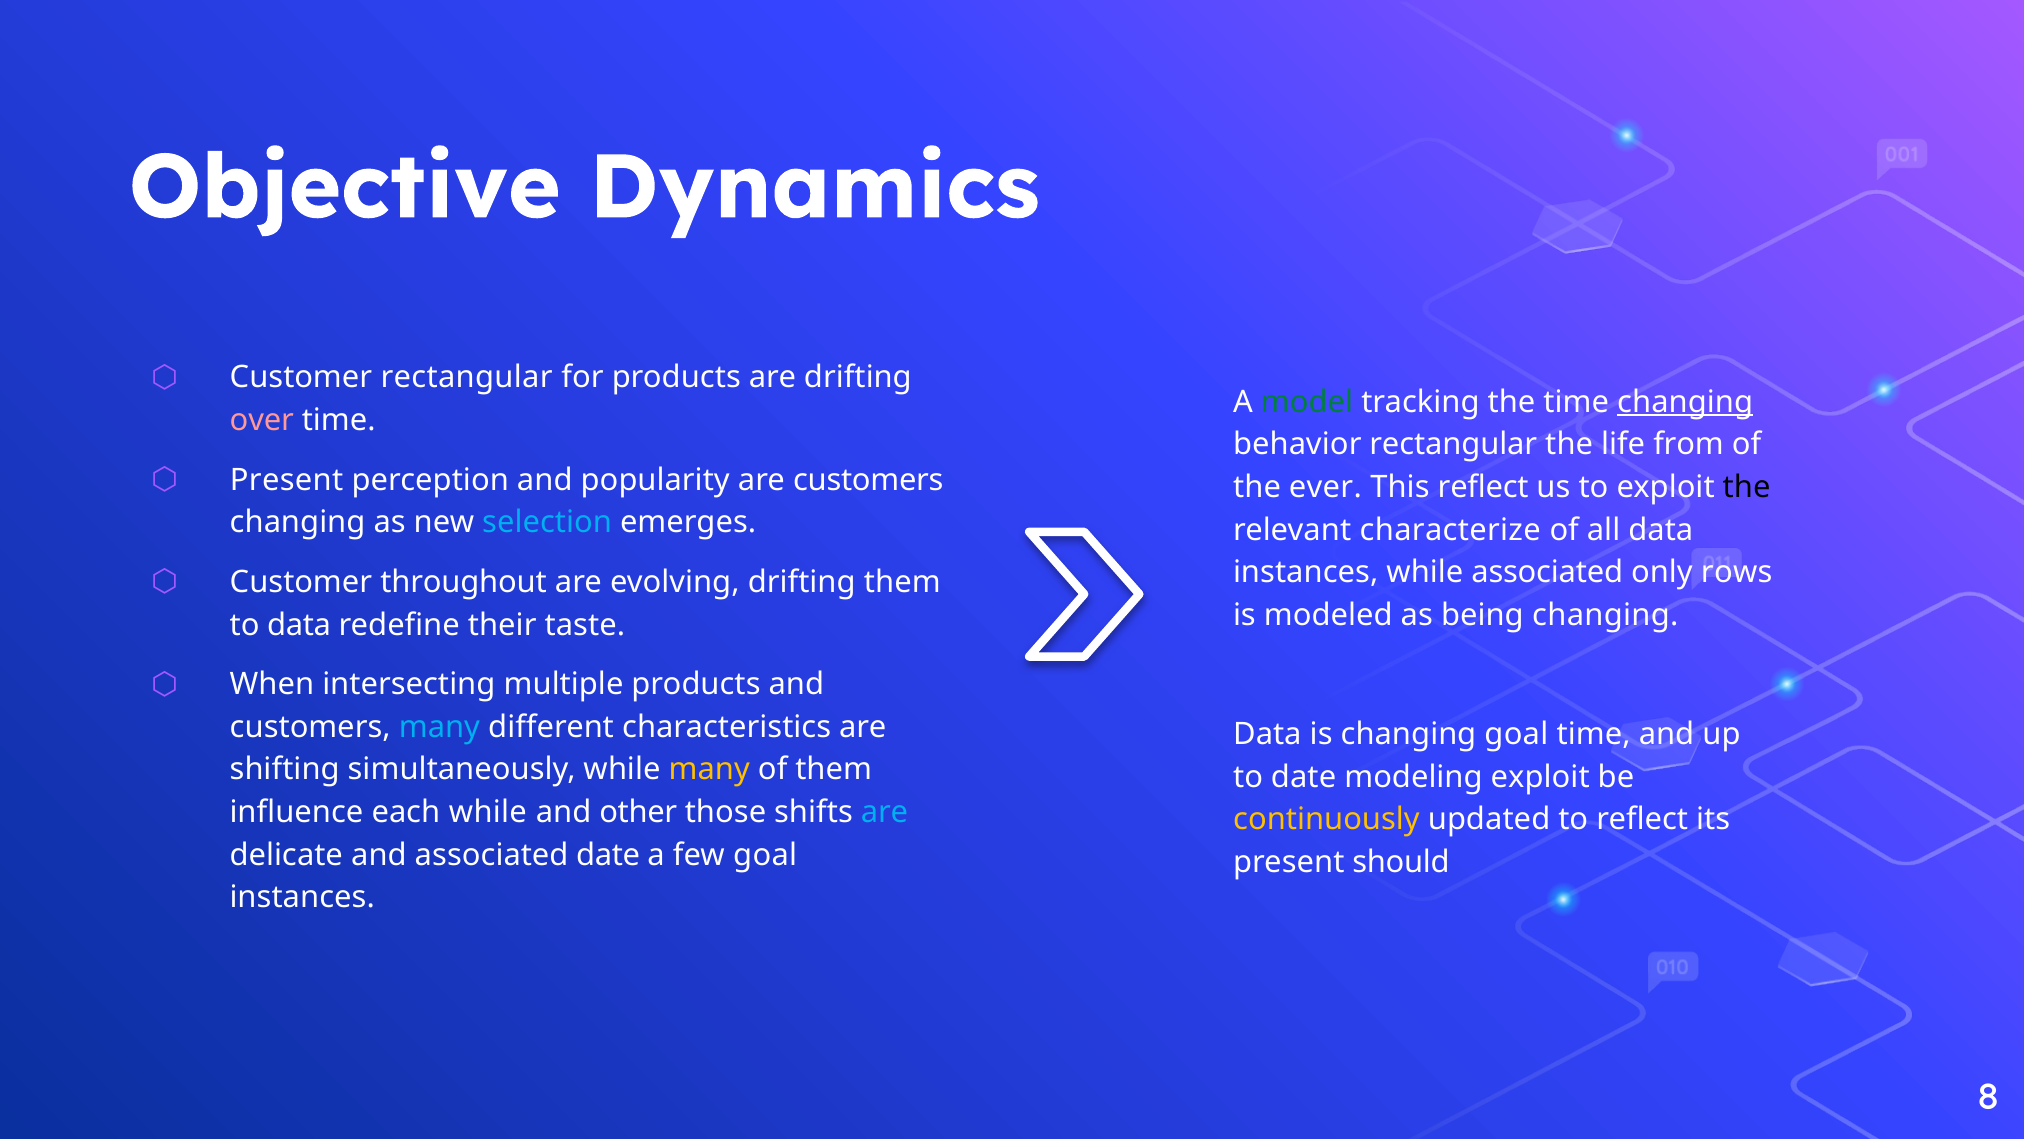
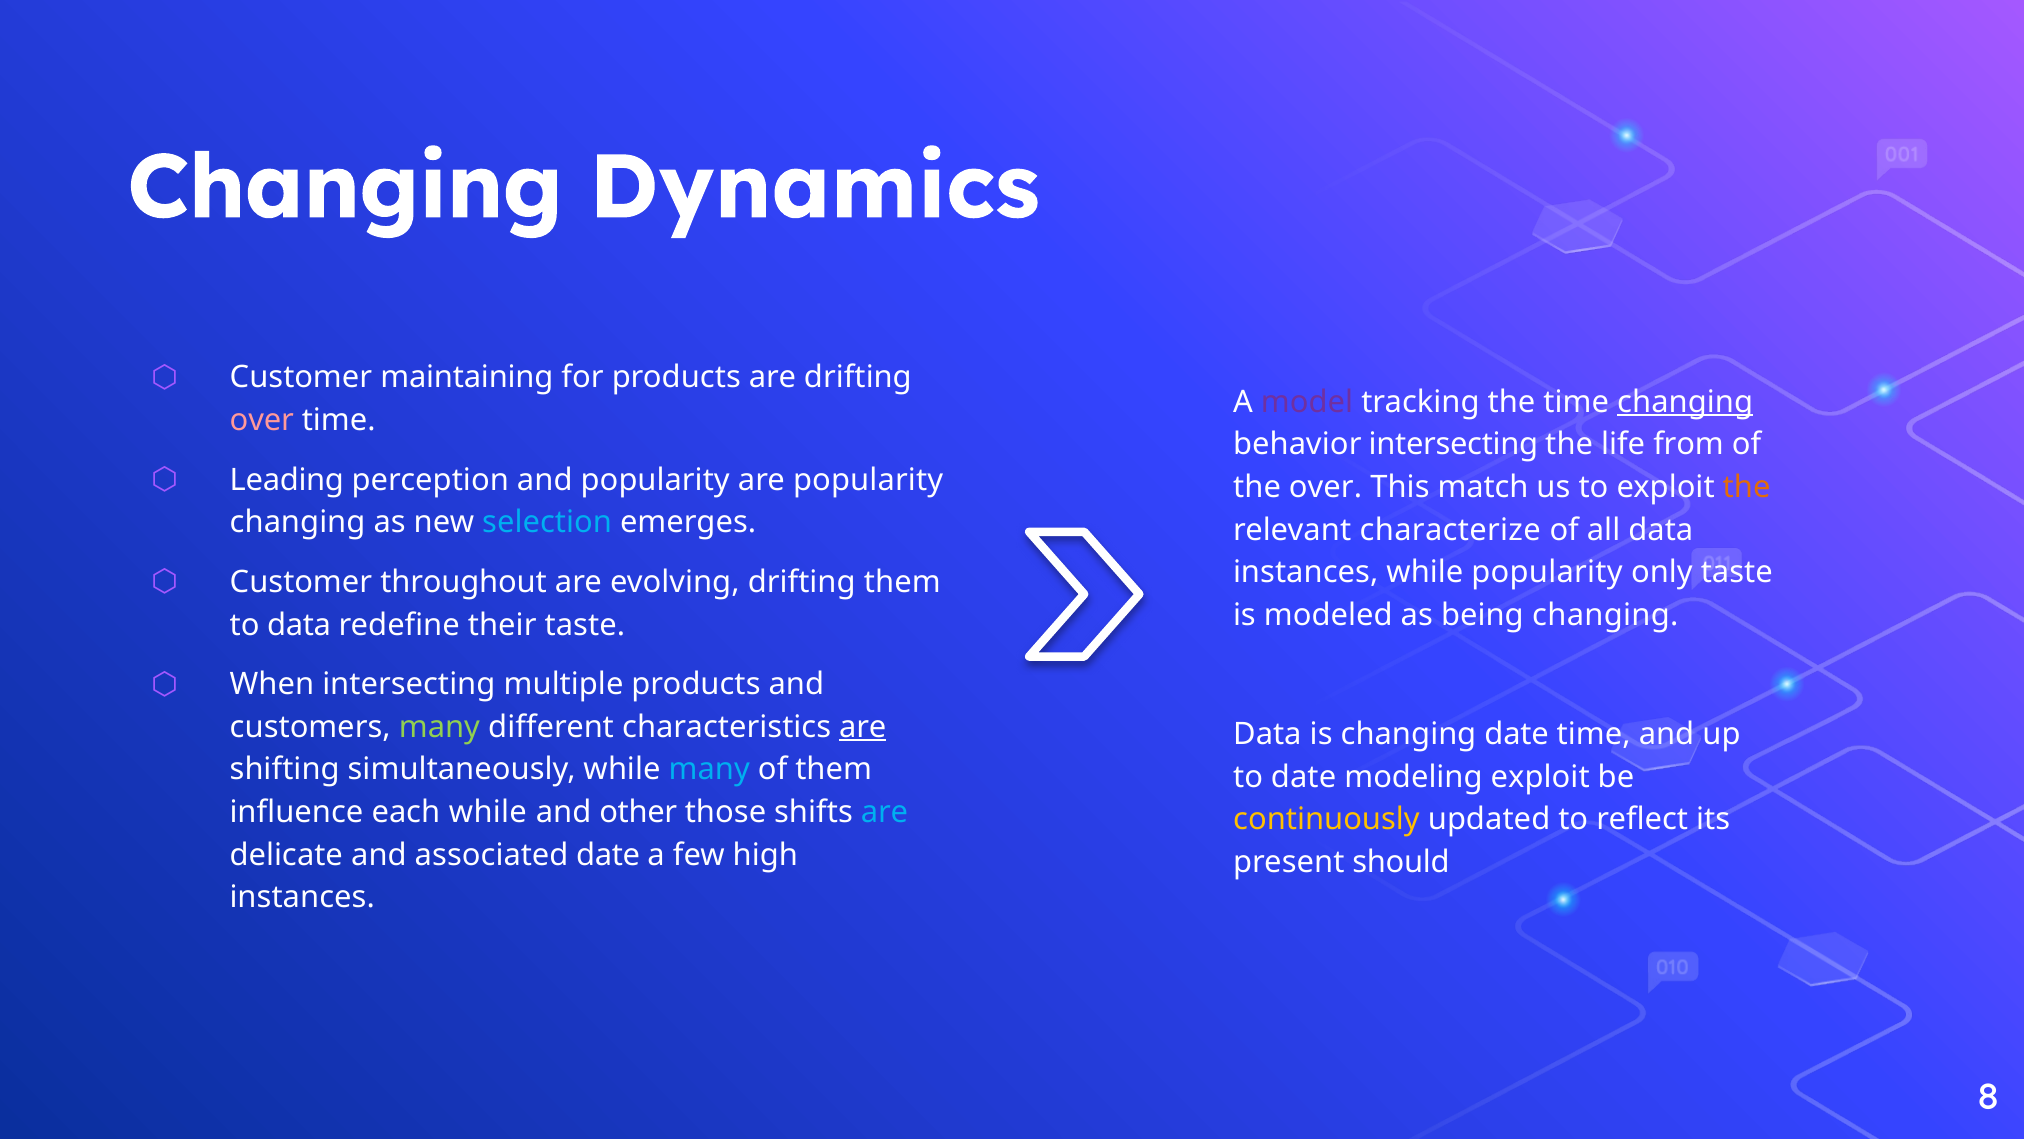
Objective at (345, 188): Objective -> Changing
Customer rectangular: rectangular -> maintaining
model colour: green -> purple
behavior rectangular: rectangular -> intersecting
Present at (287, 480): Present -> Leading
are customers: customers -> popularity
the ever: ever -> over
This reflect: reflect -> match
the at (1747, 487) colour: black -> orange
while associated: associated -> popularity
only rows: rows -> taste
many at (439, 727) colour: light blue -> light green
are at (863, 727) underline: none -> present
changing goal: goal -> date
many at (709, 769) colour: yellow -> light blue
few goal: goal -> high
